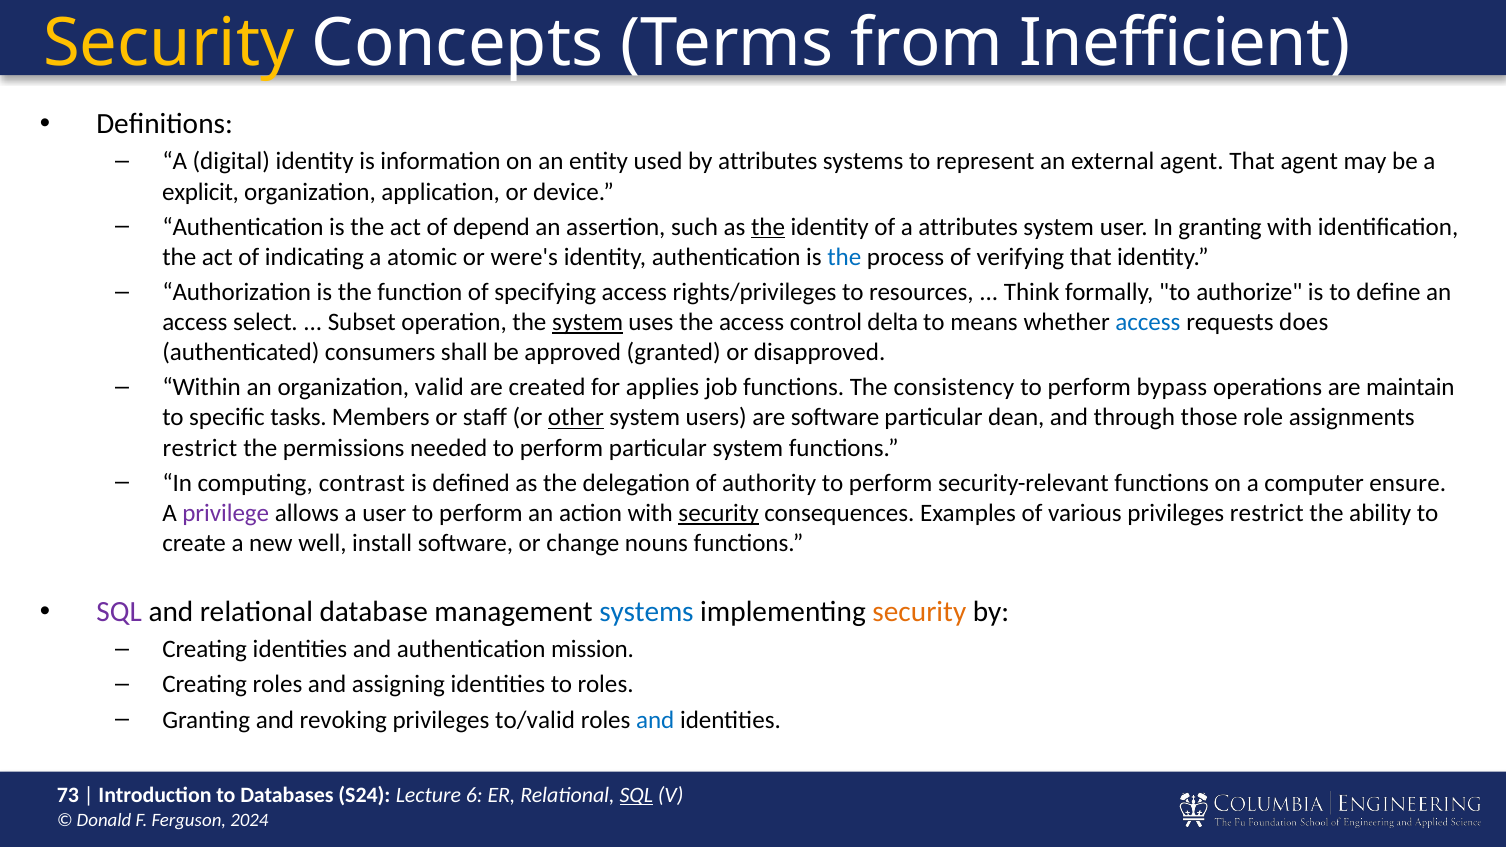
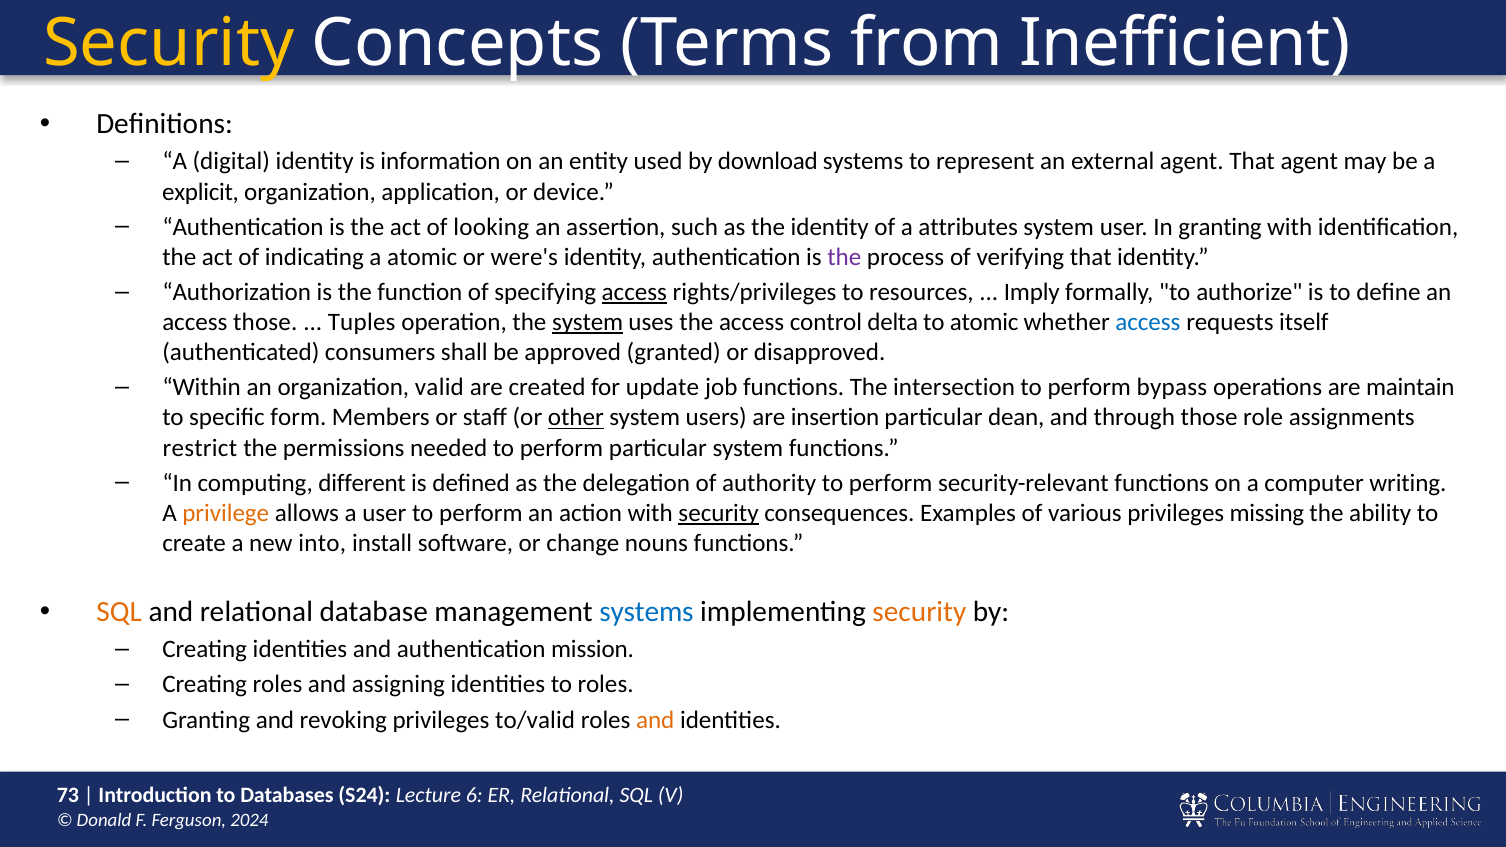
by attributes: attributes -> download
depend: depend -> looking
the at (768, 227) underline: present -> none
the at (844, 257) colour: blue -> purple
access at (634, 292) underline: none -> present
Think: Think -> Imply
access select: select -> those
Subset: Subset -> Tuples
to means: means -> atomic
does: does -> itself
applies: applies -> update
consistency: consistency -> intersection
tasks: tasks -> form
are software: software -> insertion
contrast: contrast -> different
ensure: ensure -> writing
privilege colour: purple -> orange
privileges restrict: restrict -> missing
well: well -> into
SQL at (119, 612) colour: purple -> orange
and at (655, 720) colour: blue -> orange
SQL at (636, 796) underline: present -> none
